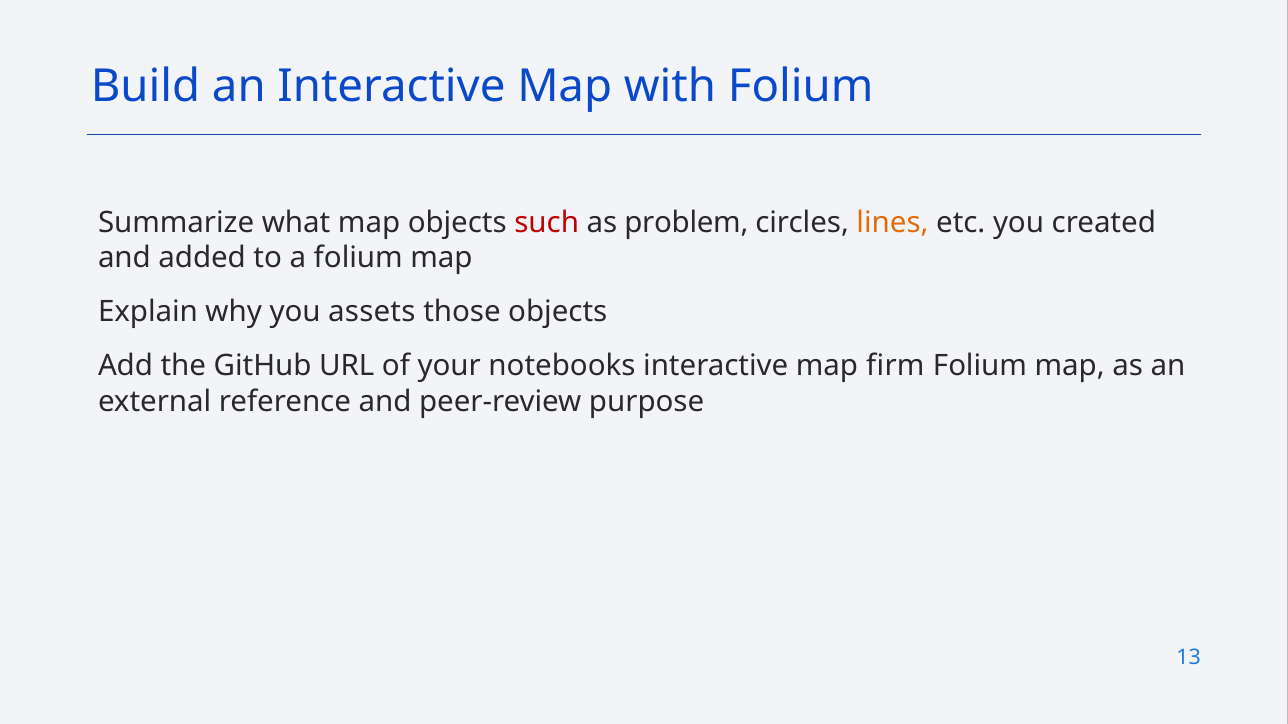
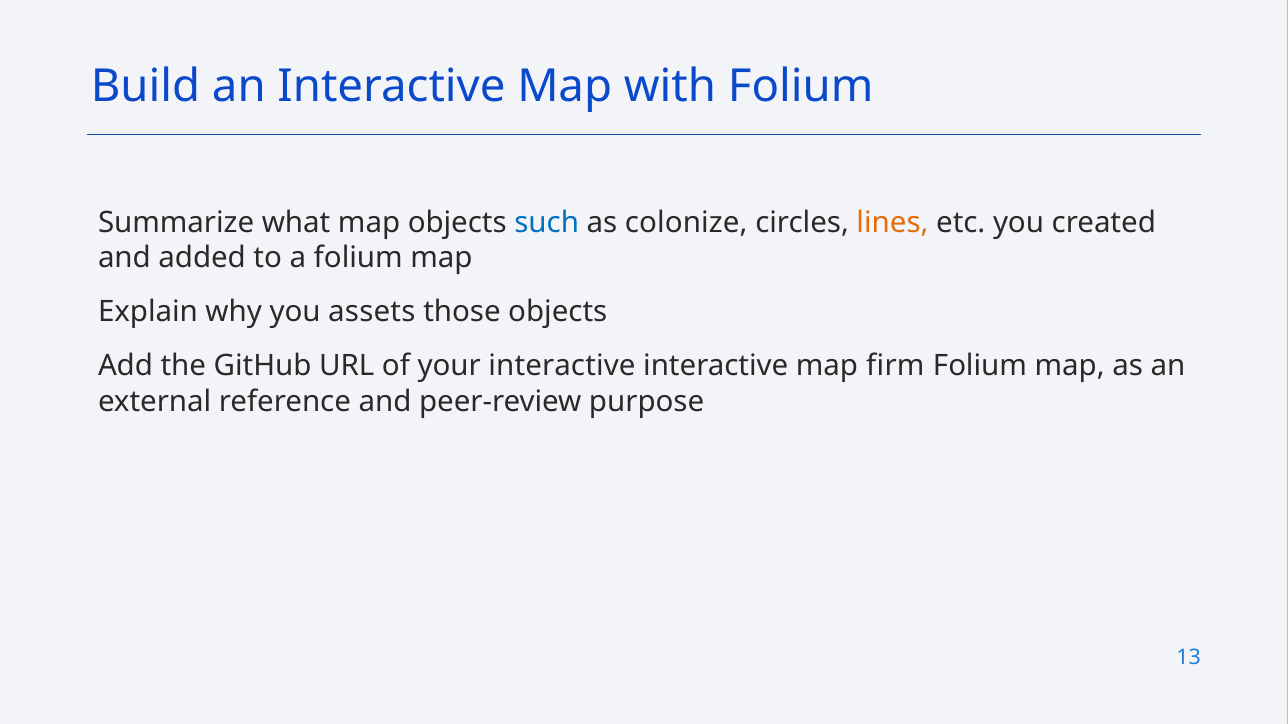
such colour: red -> blue
problem: problem -> colonize
your notebooks: notebooks -> interactive
